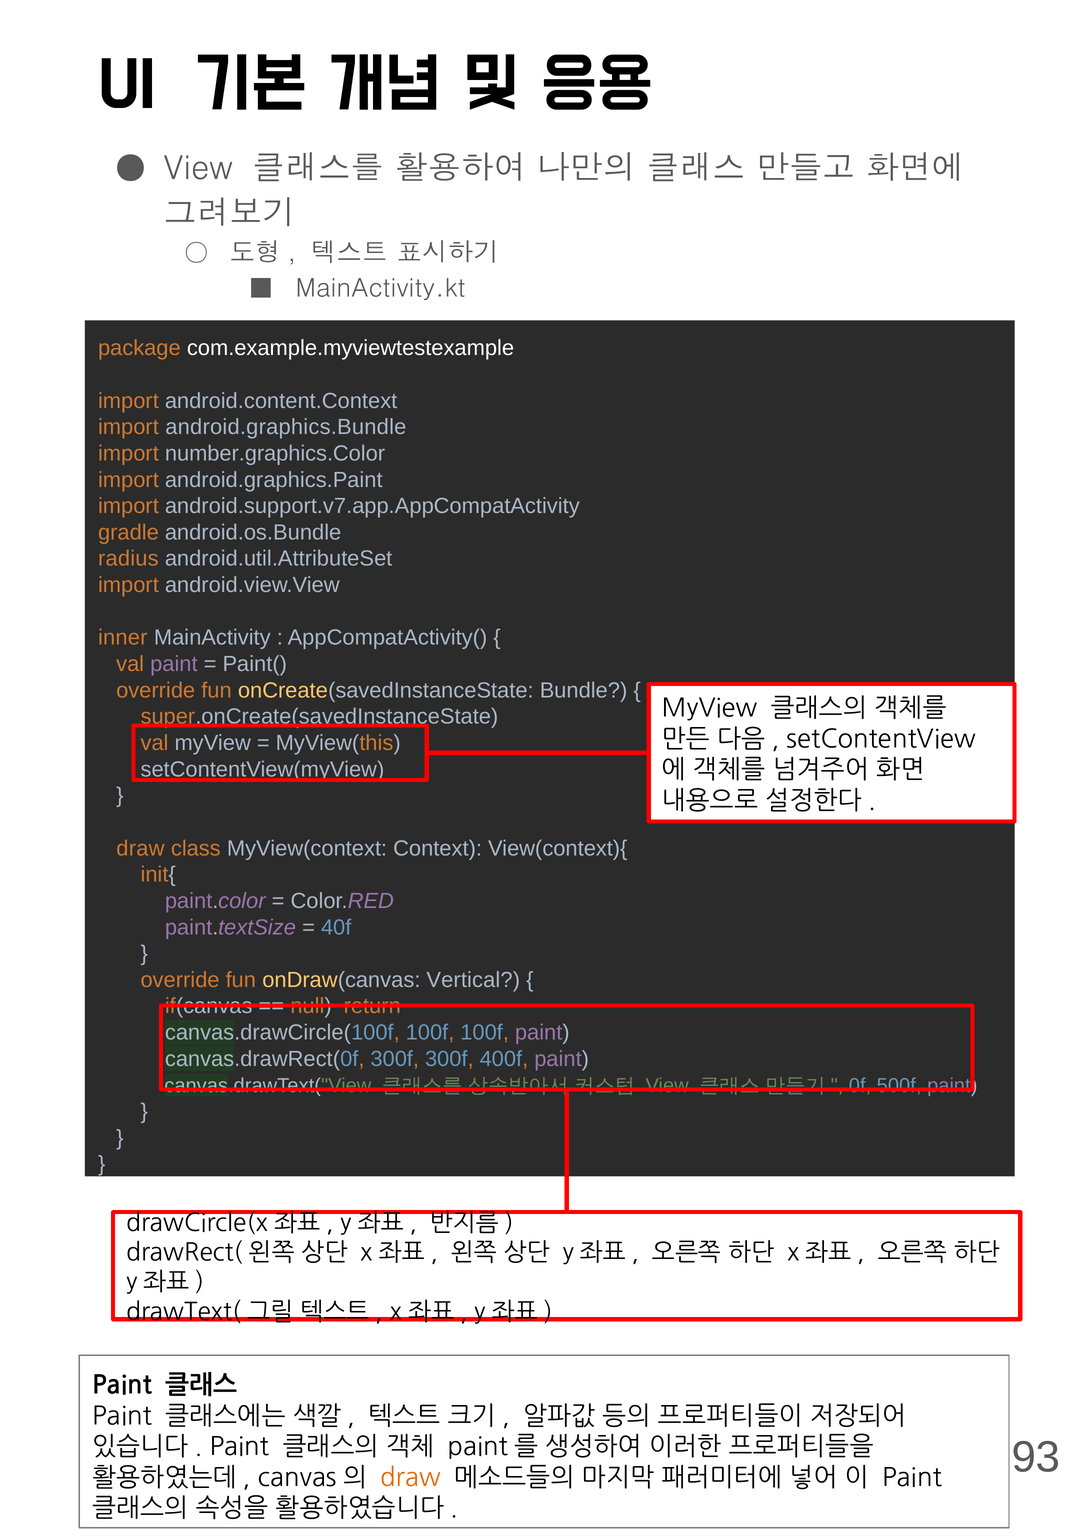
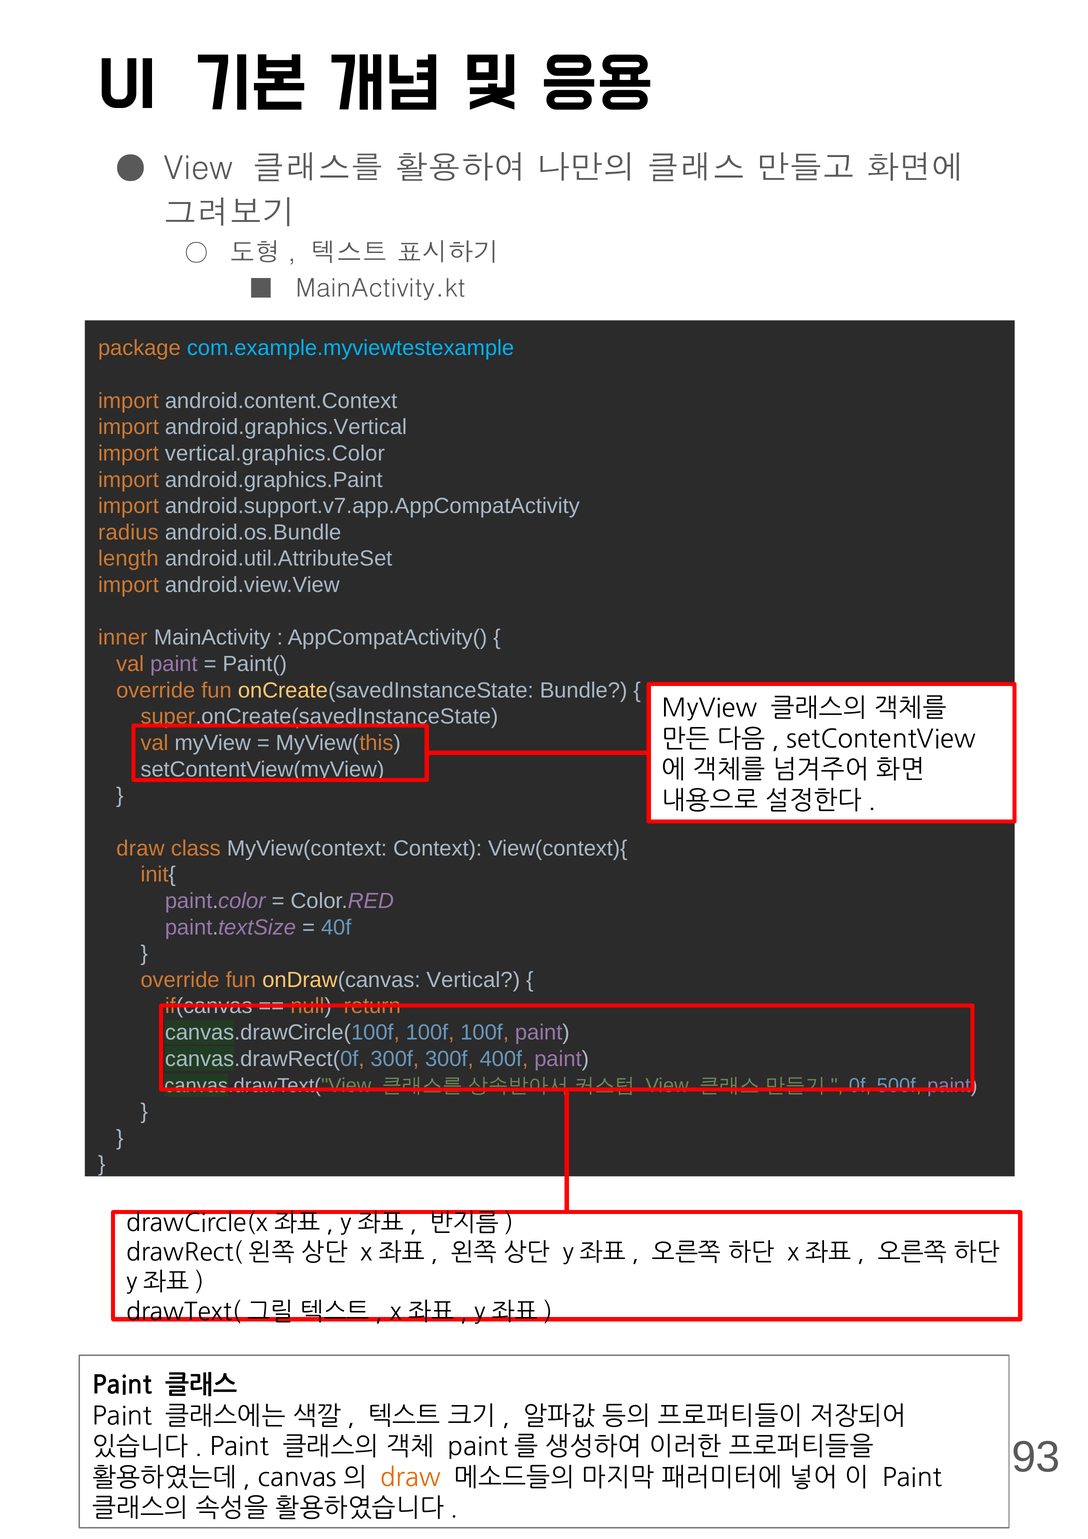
com.example.myviewtestexample colour: white -> light blue
android.graphics.Bundle: android.graphics.Bundle -> android.graphics.Vertical
number.graphics.Color: number.graphics.Color -> vertical.graphics.Color
gradle: gradle -> radius
radius: radius -> length
